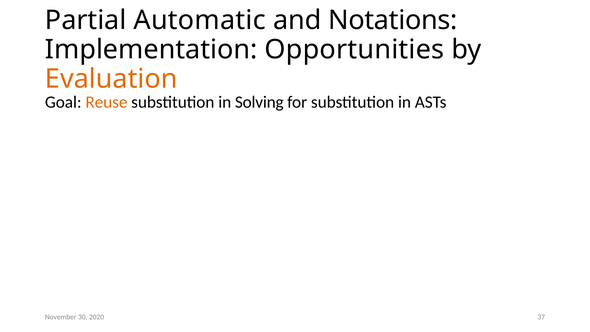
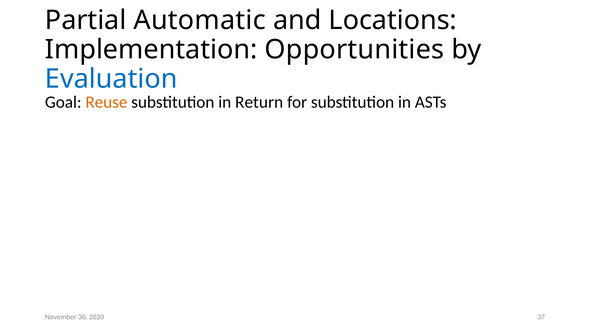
Notations: Notations -> Locations
Evaluation colour: orange -> blue
Solving: Solving -> Return
